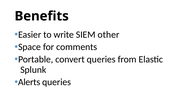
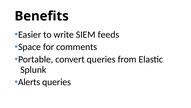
other: other -> feeds
